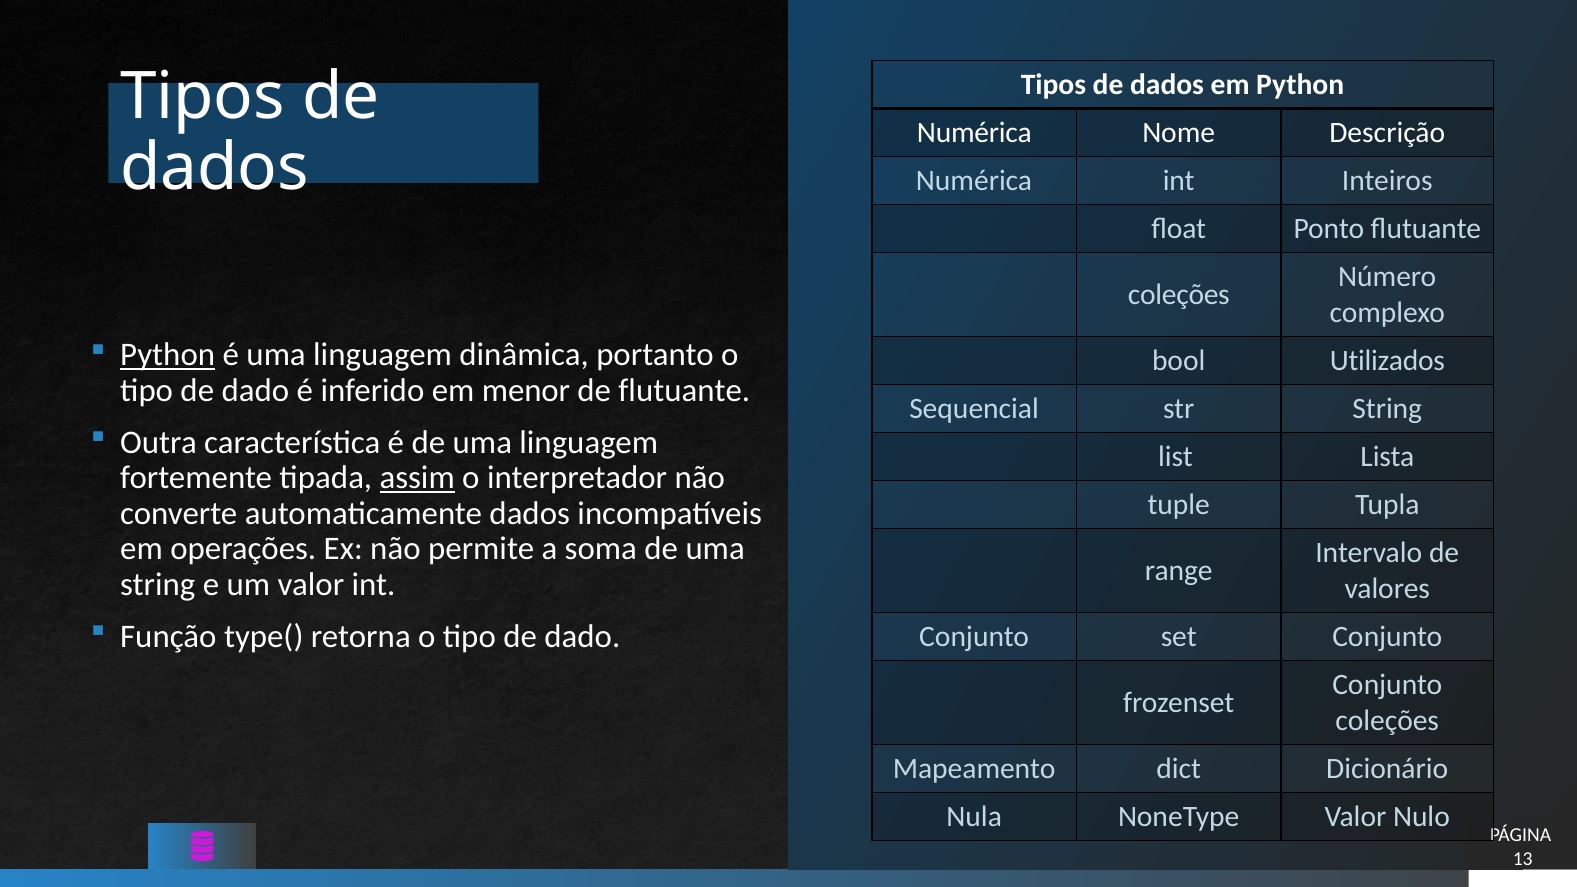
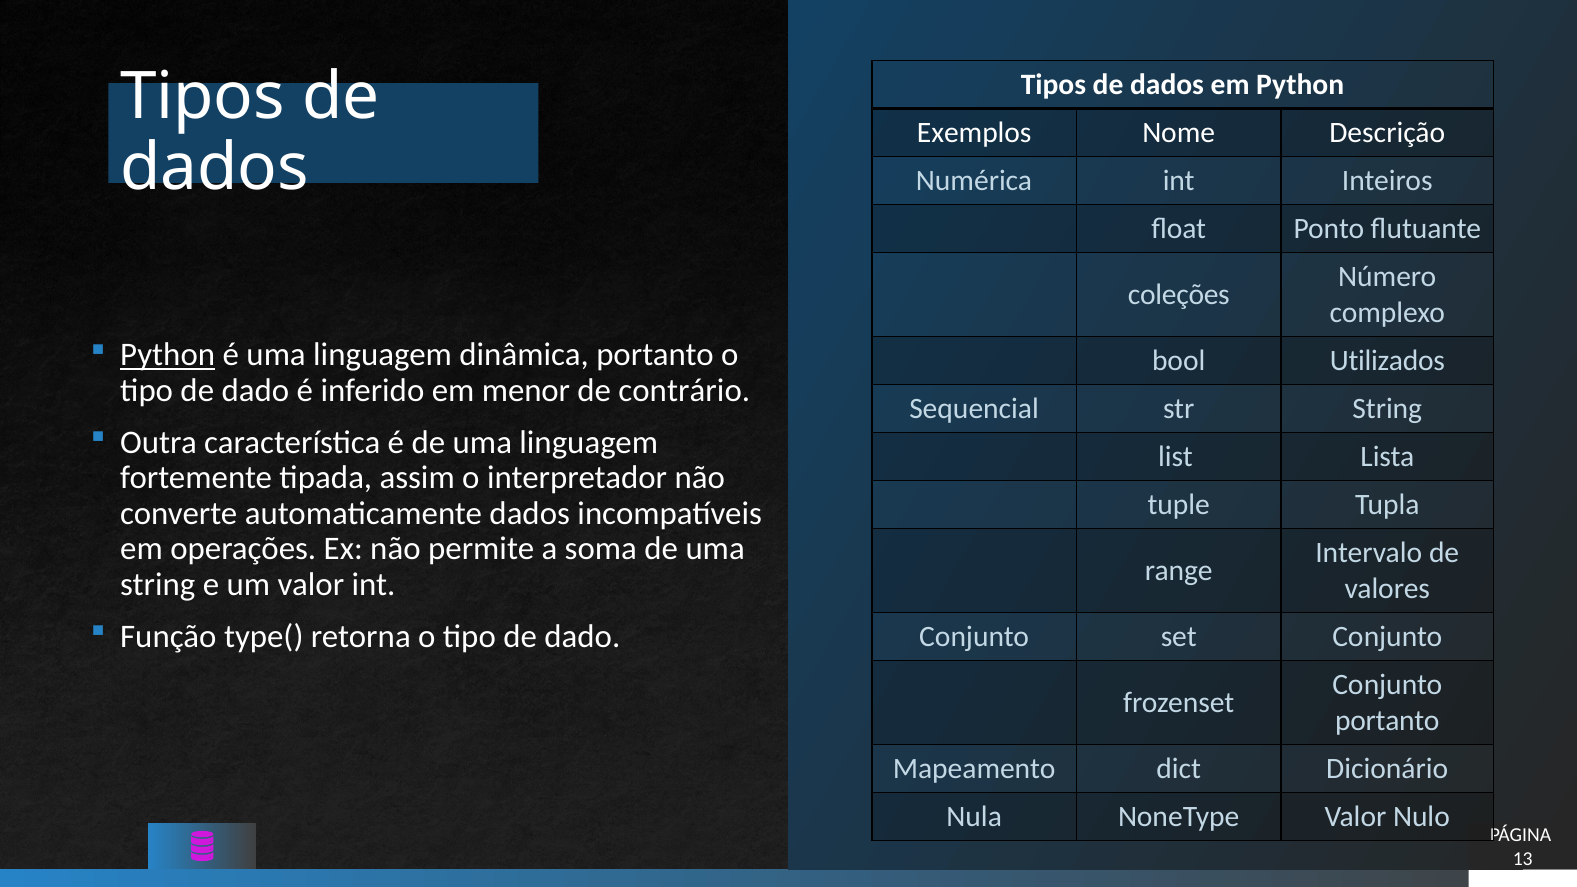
Numérica at (974, 133): Numérica -> Exemplos
de flutuante: flutuante -> contrário
assim underline: present -> none
coleções at (1387, 721): coleções -> portanto
